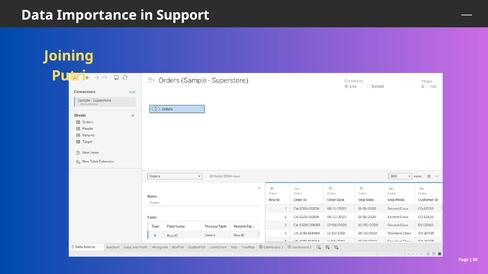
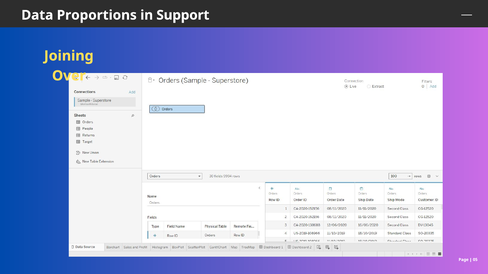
Importance: Importance -> Proportions
Putri: Putri -> Over
